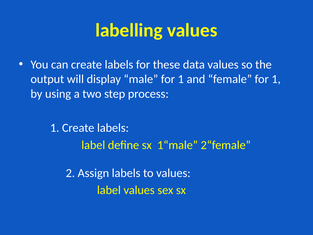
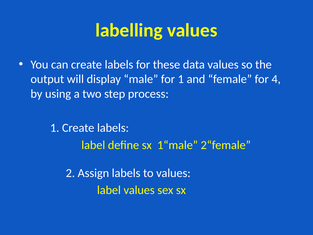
female for 1: 1 -> 4
